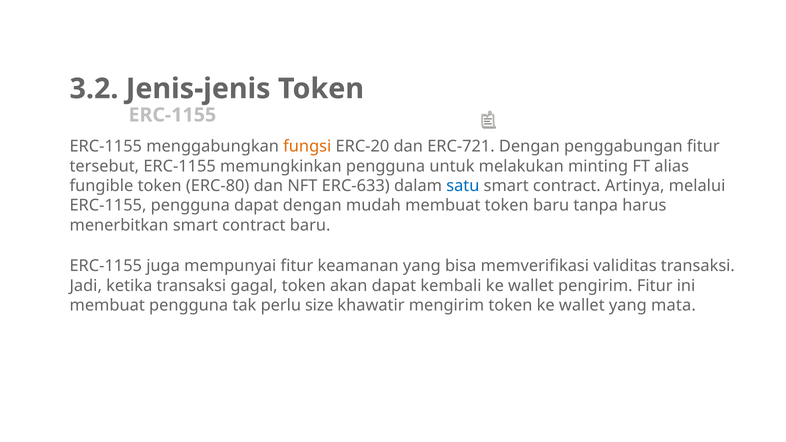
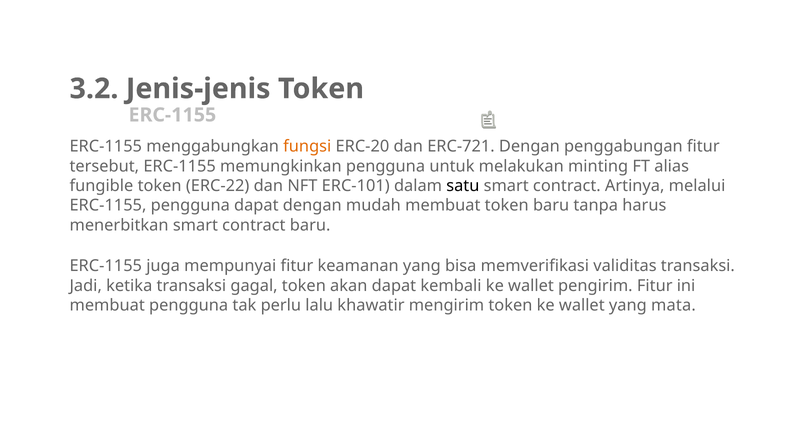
ERC-80: ERC-80 -> ERC-22
ERC-633: ERC-633 -> ERC-101
satu colour: blue -> black
size: size -> lalu
